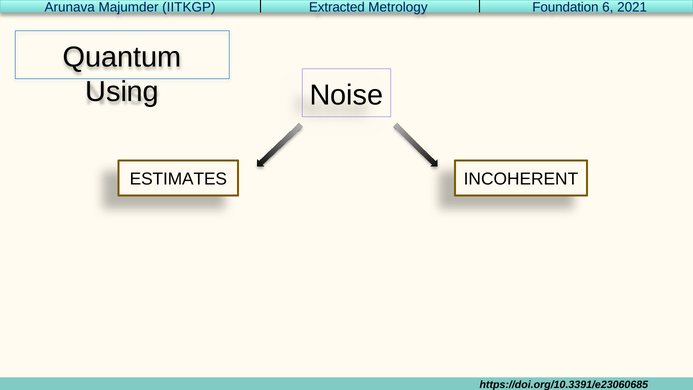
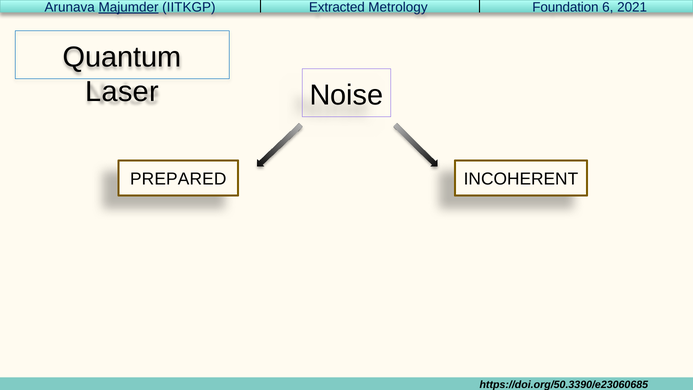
Majumder underline: none -> present
Using: Using -> Laser
ESTIMATES: ESTIMATES -> PREPARED
https://doi.org/10.3391/e23060685: https://doi.org/10.3391/e23060685 -> https://doi.org/50.3390/e23060685
